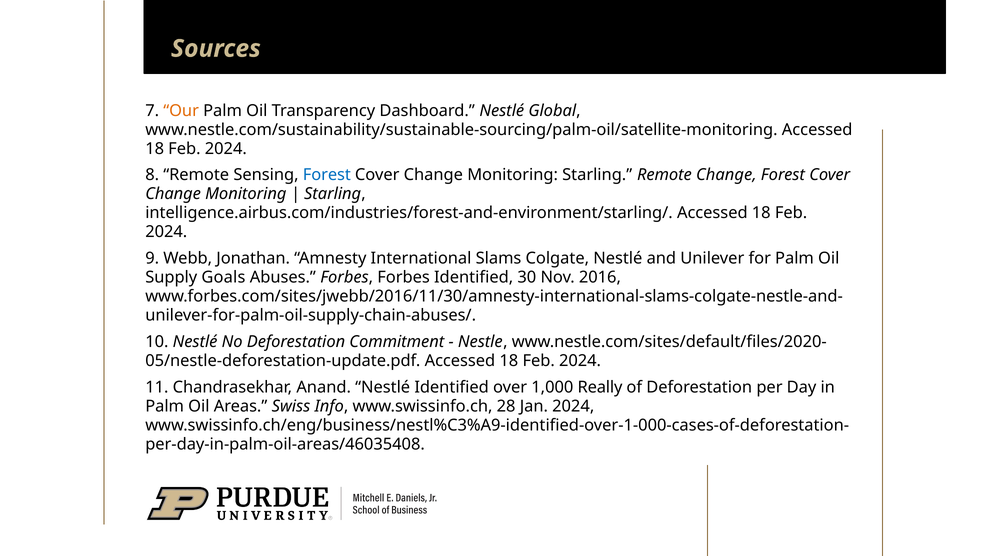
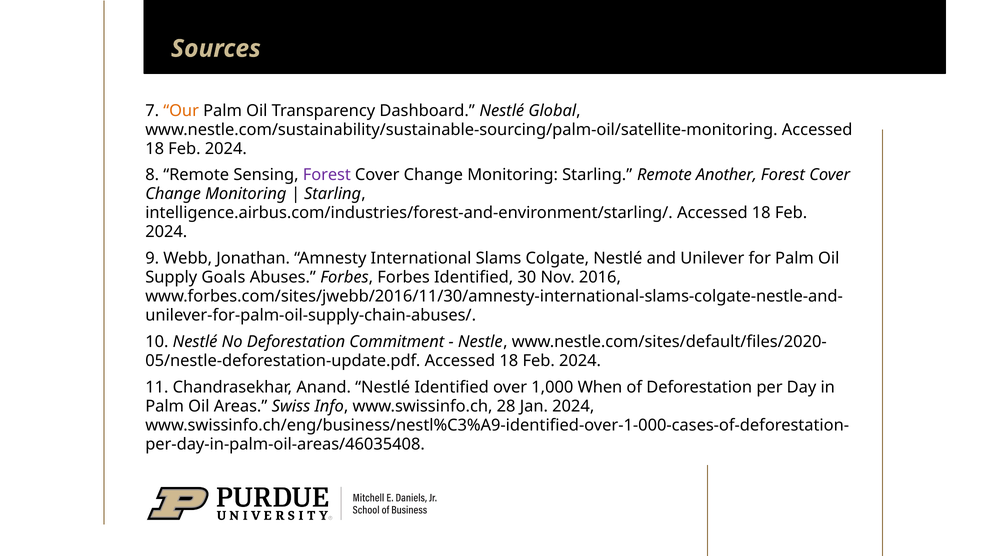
Forest at (327, 175) colour: blue -> purple
Remote Change: Change -> Another
Really: Really -> When
